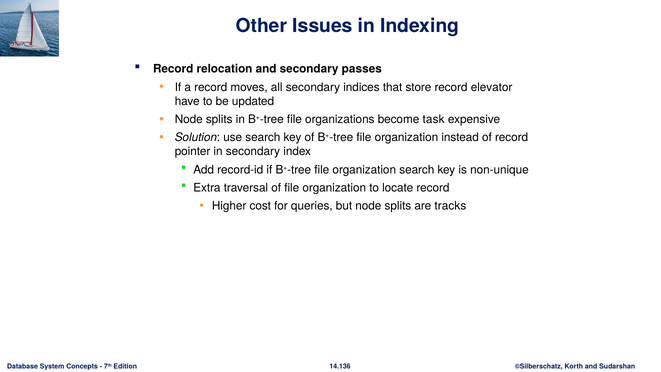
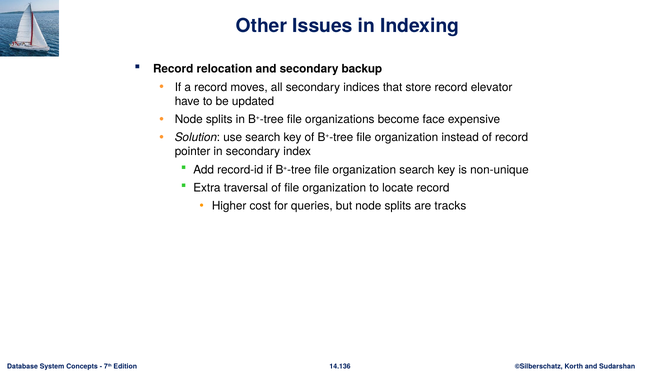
passes: passes -> backup
task: task -> face
